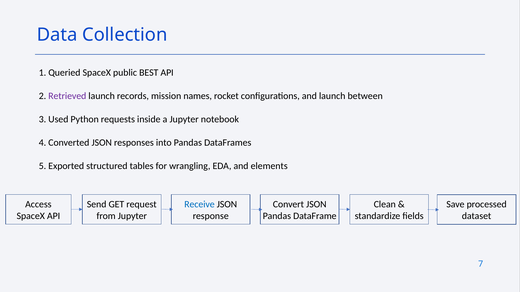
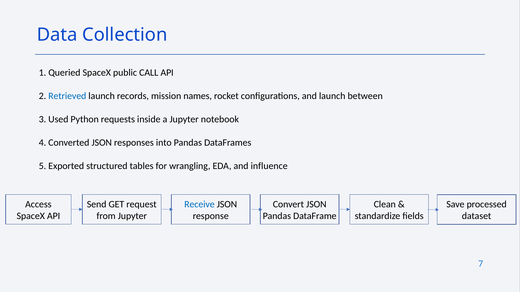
BEST: BEST -> CALL
Retrieved colour: purple -> blue
elements: elements -> influence
